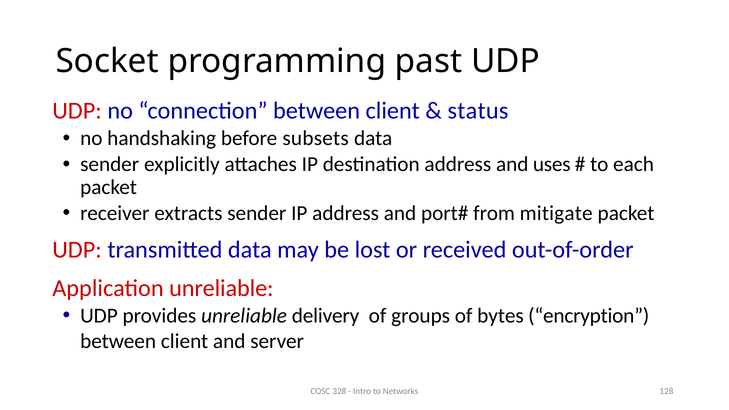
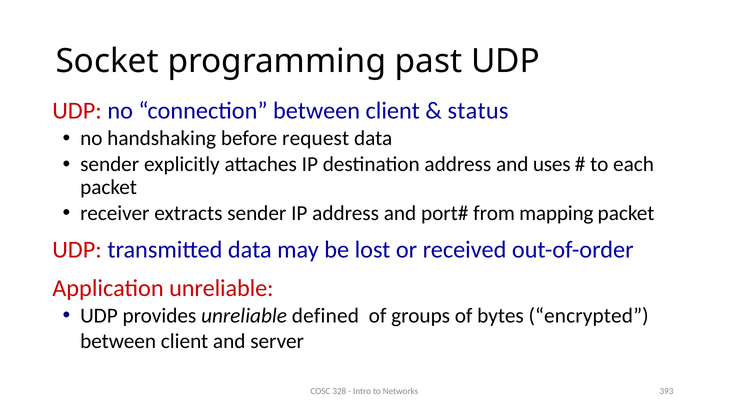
subsets: subsets -> request
mitigate: mitigate -> mapping
delivery: delivery -> defined
encryption: encryption -> encrypted
128: 128 -> 393
